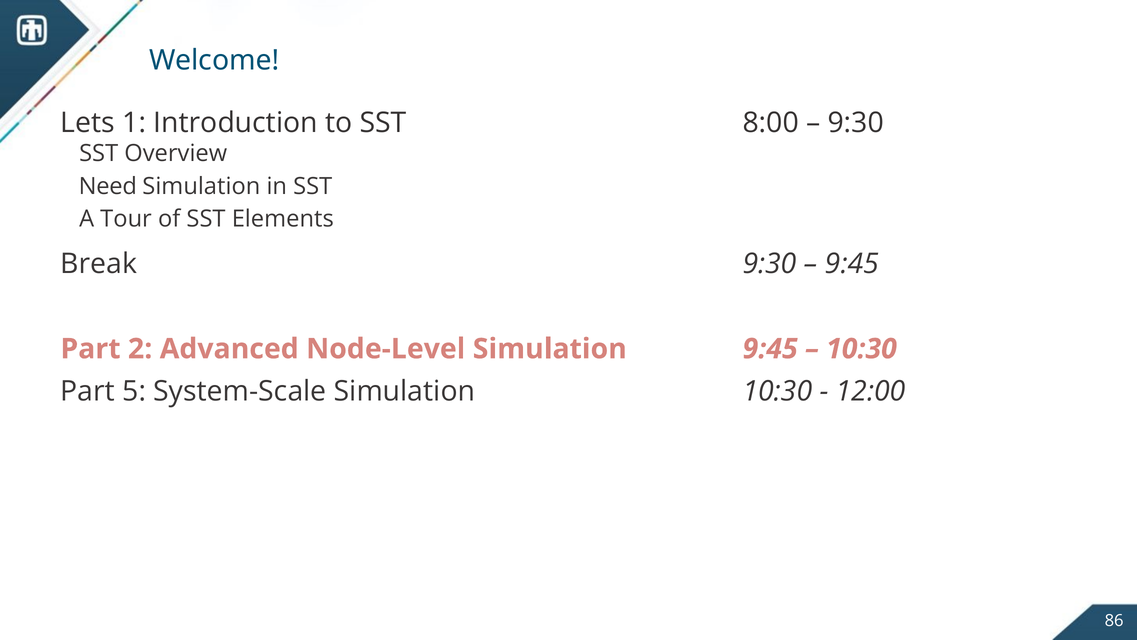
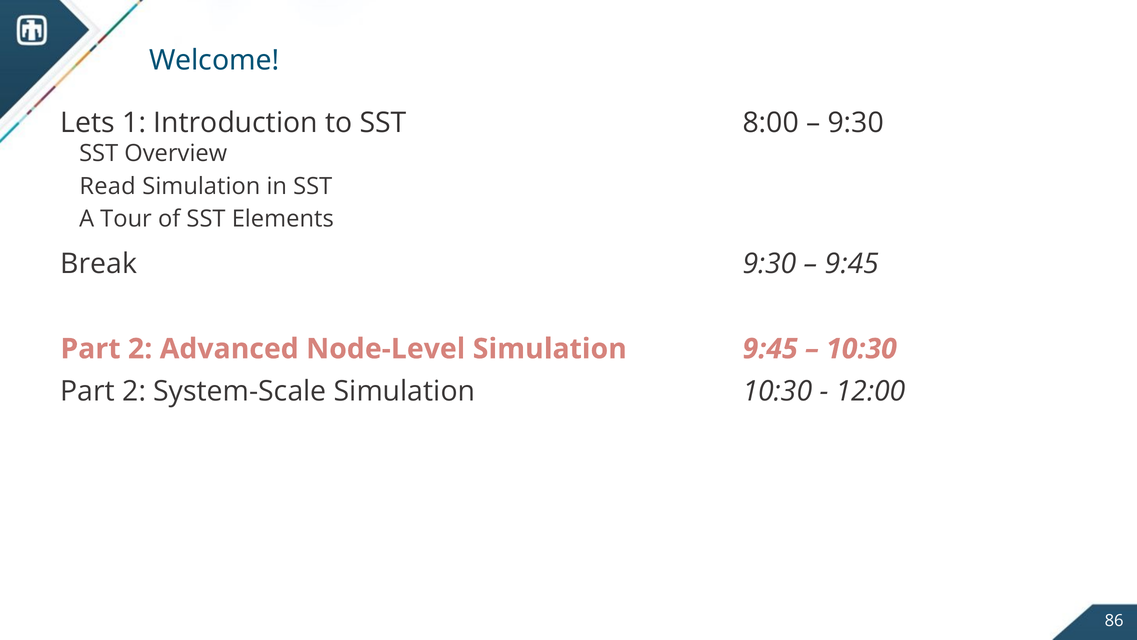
Need: Need -> Read
5 at (134, 391): 5 -> 2
